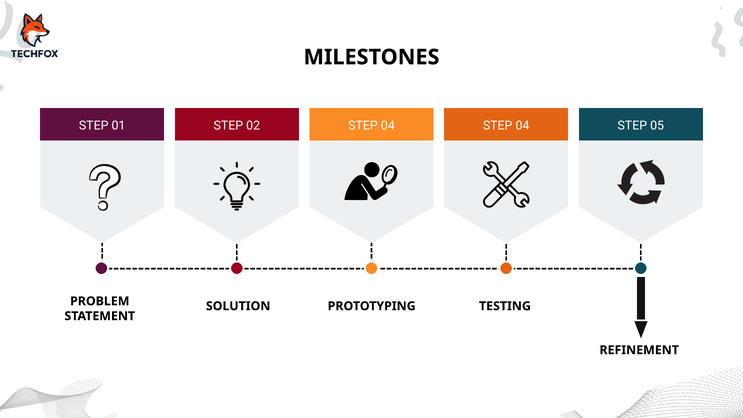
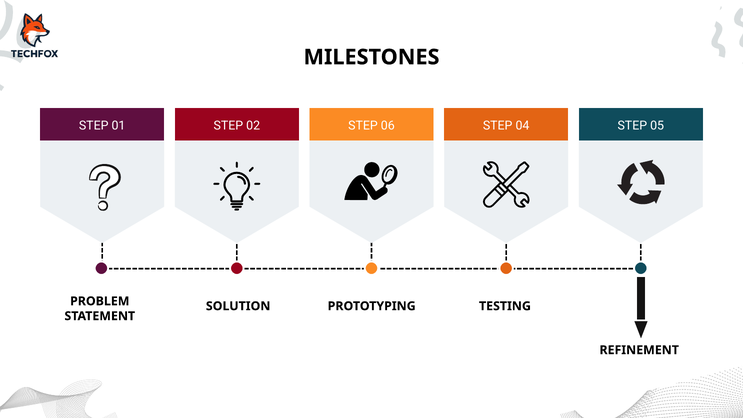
02 STEP 04: 04 -> 06
